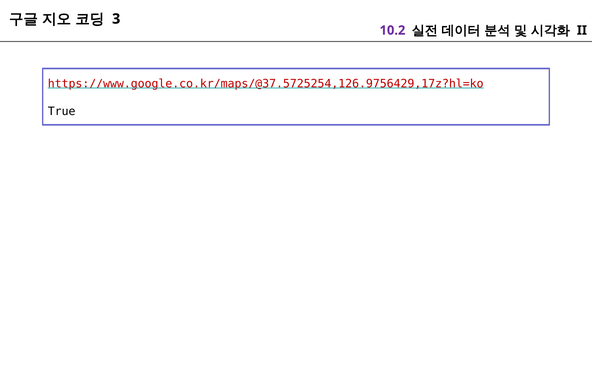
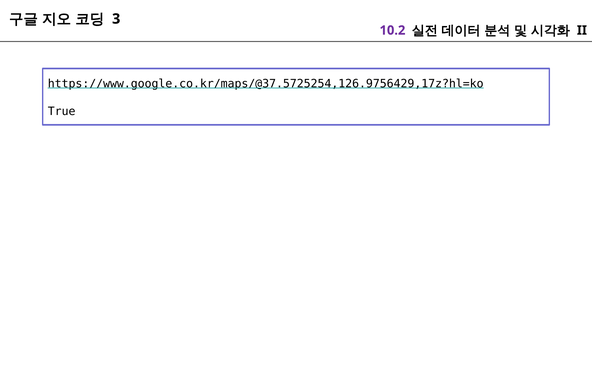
https://www.google.co.kr/maps/@37.5725254,126.9756429,17z?hl=ko colour: red -> black
